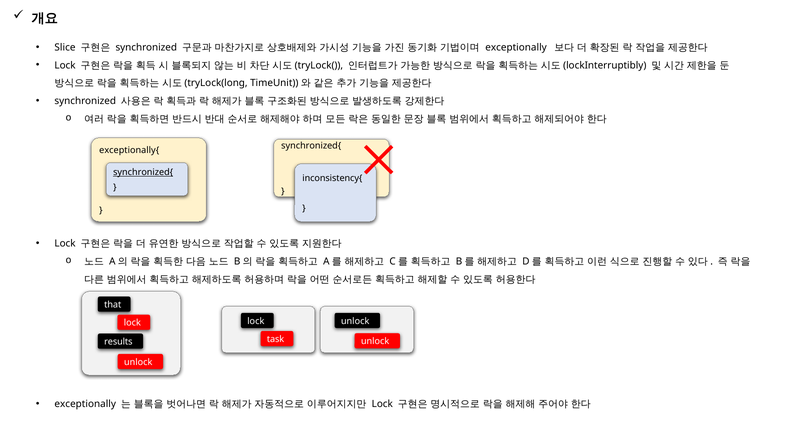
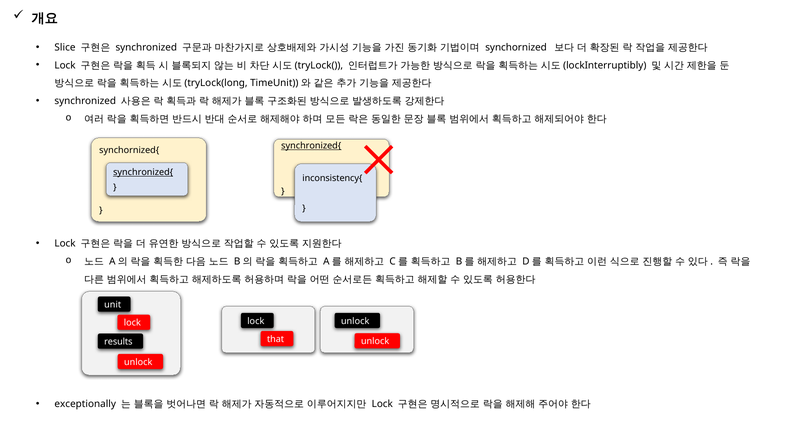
exceptionally at (516, 47): exceptionally -> synchornized
synchronized{ at (311, 146) underline: none -> present
exceptionally{: exceptionally{ -> synchornized{
that: that -> unit
task: task -> that
